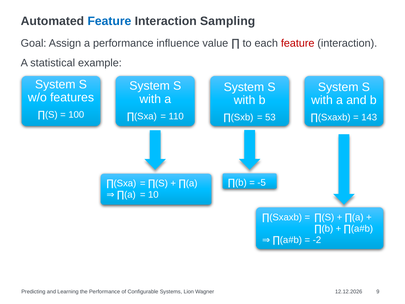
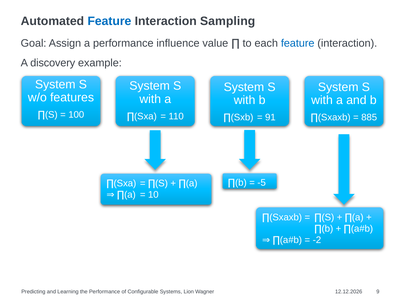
feature at (298, 43) colour: red -> blue
statistical: statistical -> discovery
143: 143 -> 885
53: 53 -> 91
